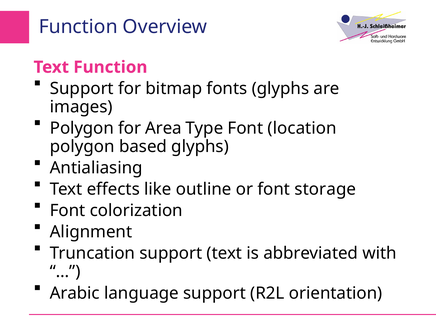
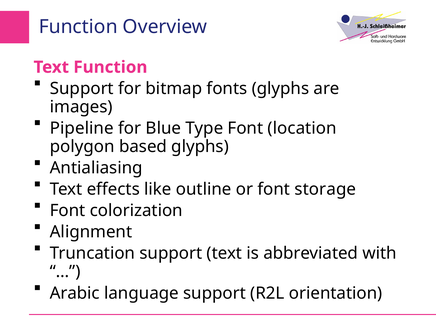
Polygon at (82, 128): Polygon -> Pipeline
Area: Area -> Blue
